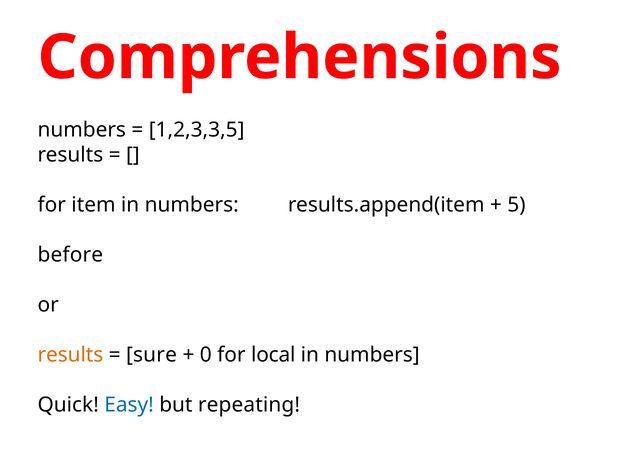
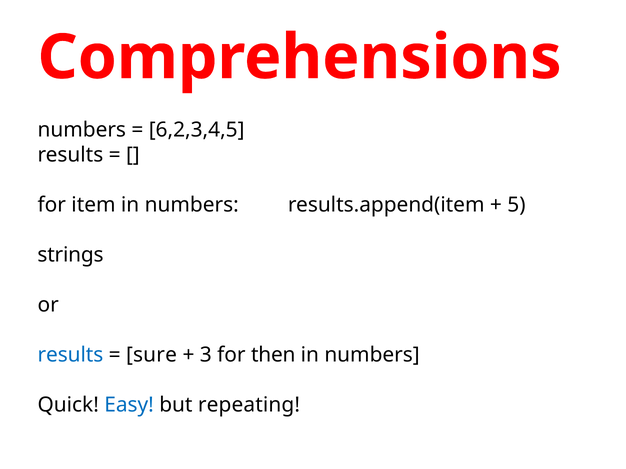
1,2,3,3,5: 1,2,3,3,5 -> 6,2,3,4,5
before: before -> strings
results at (70, 355) colour: orange -> blue
0: 0 -> 3
local: local -> then
